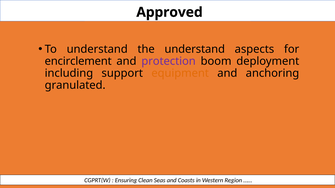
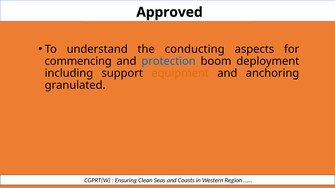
the understand: understand -> conducting
encirclement: encirclement -> commencing
protection colour: purple -> blue
